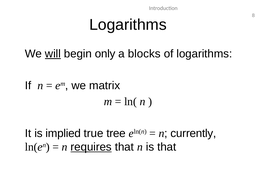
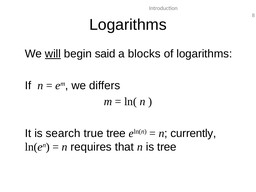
only: only -> said
matrix: matrix -> differs
implied: implied -> search
requires underline: present -> none
is that: that -> tree
